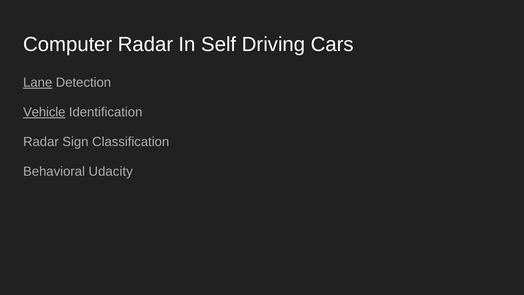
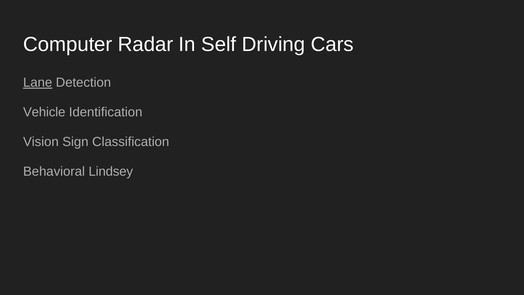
Vehicle underline: present -> none
Radar at (41, 142): Radar -> Vision
Udacity: Udacity -> Lindsey
